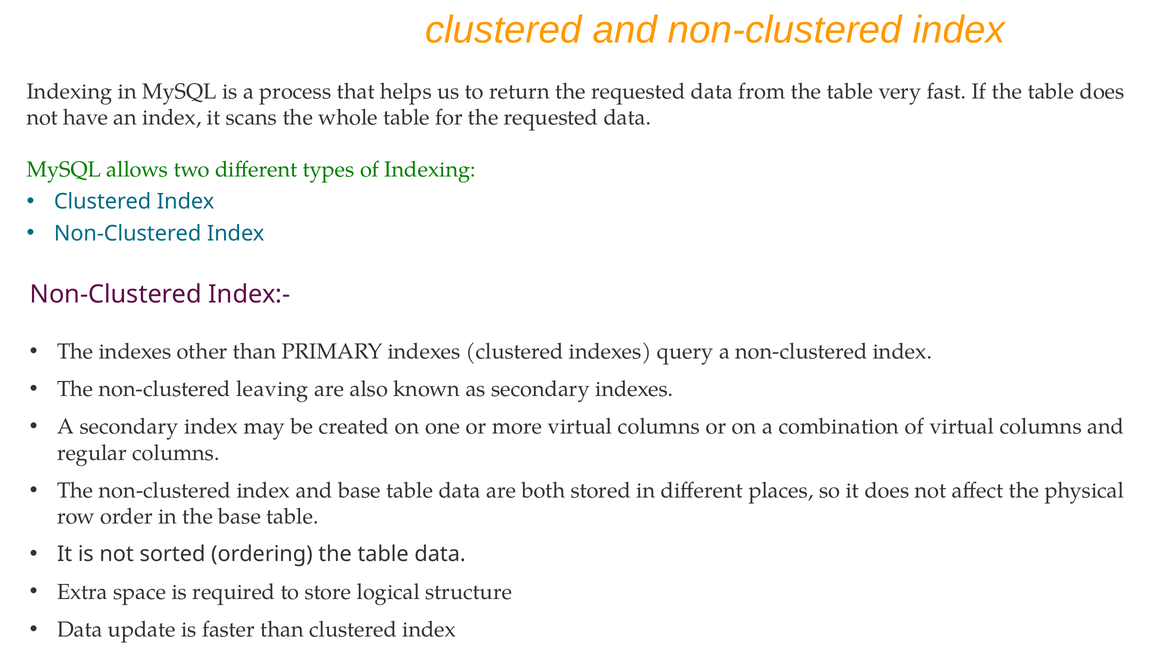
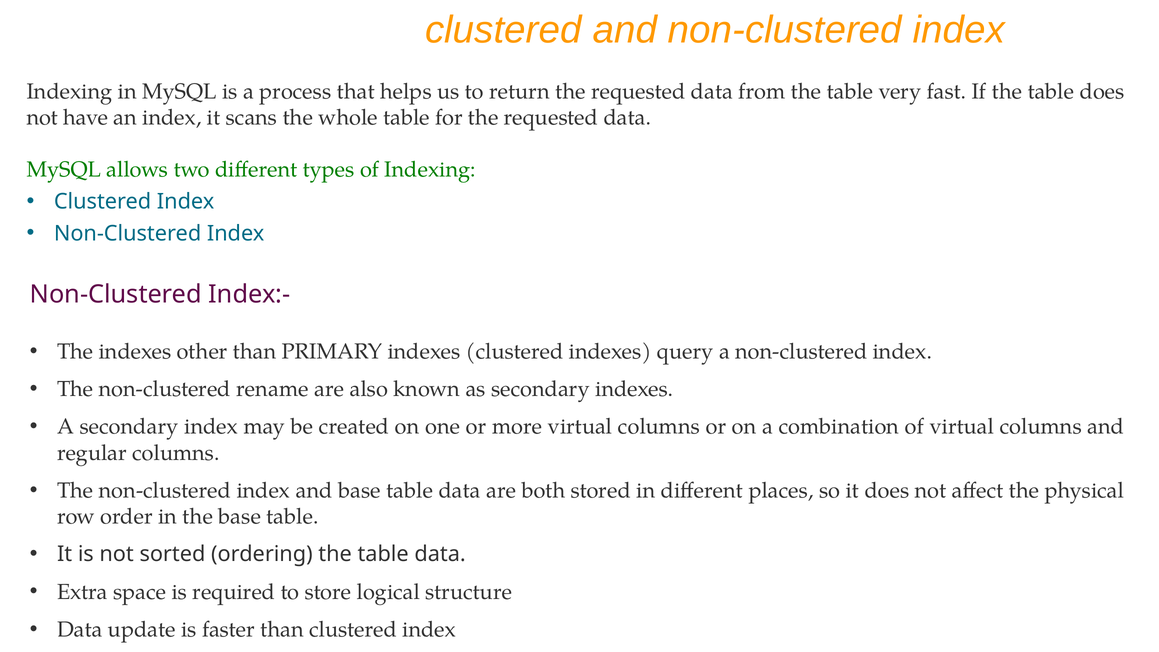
leaving: leaving -> rename
